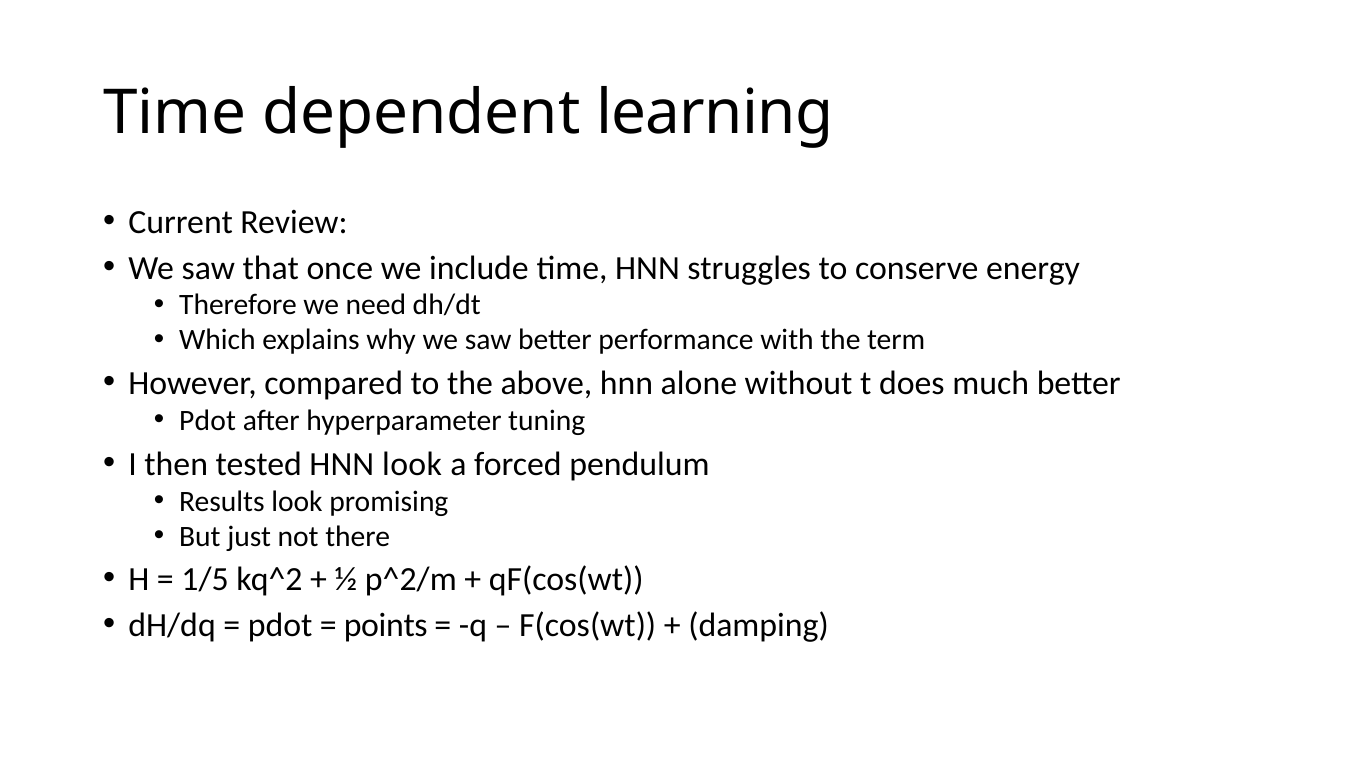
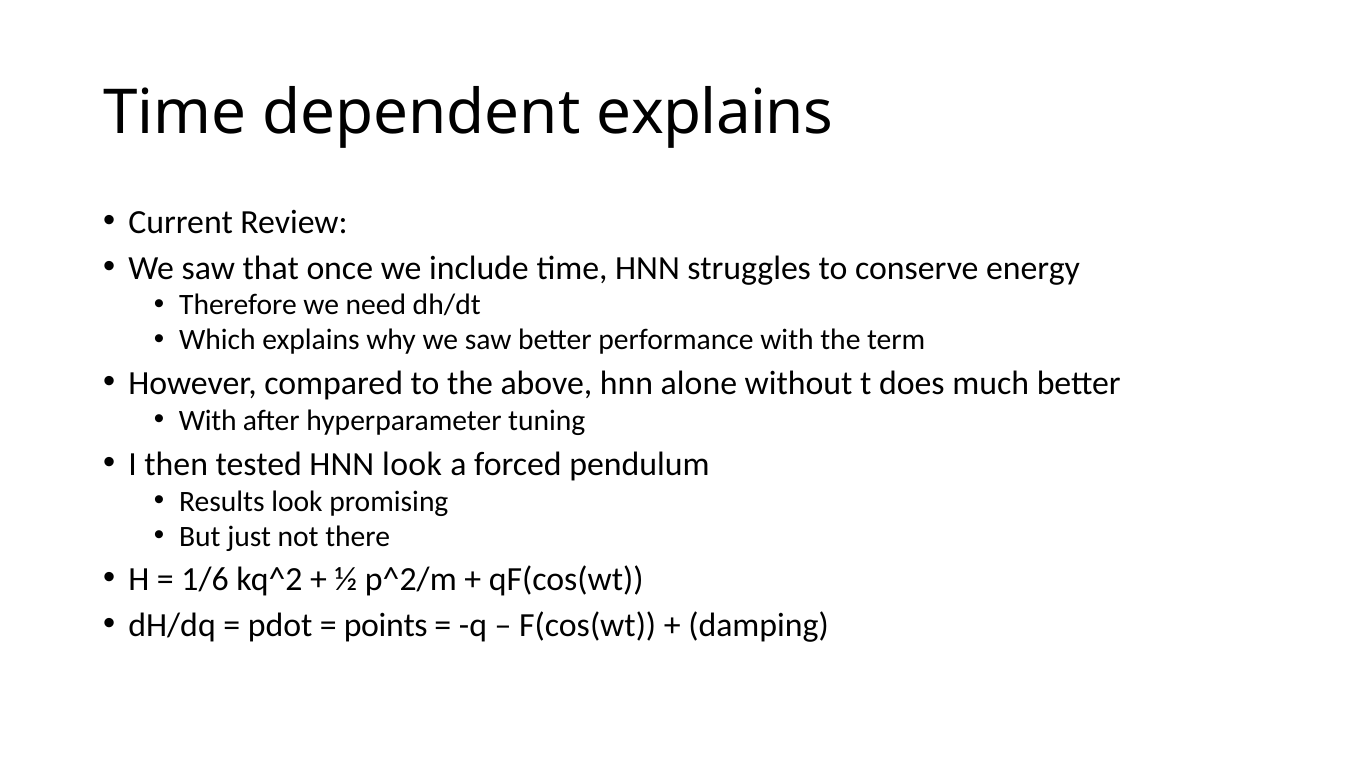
dependent learning: learning -> explains
Pdot at (208, 421): Pdot -> With
1/5: 1/5 -> 1/6
